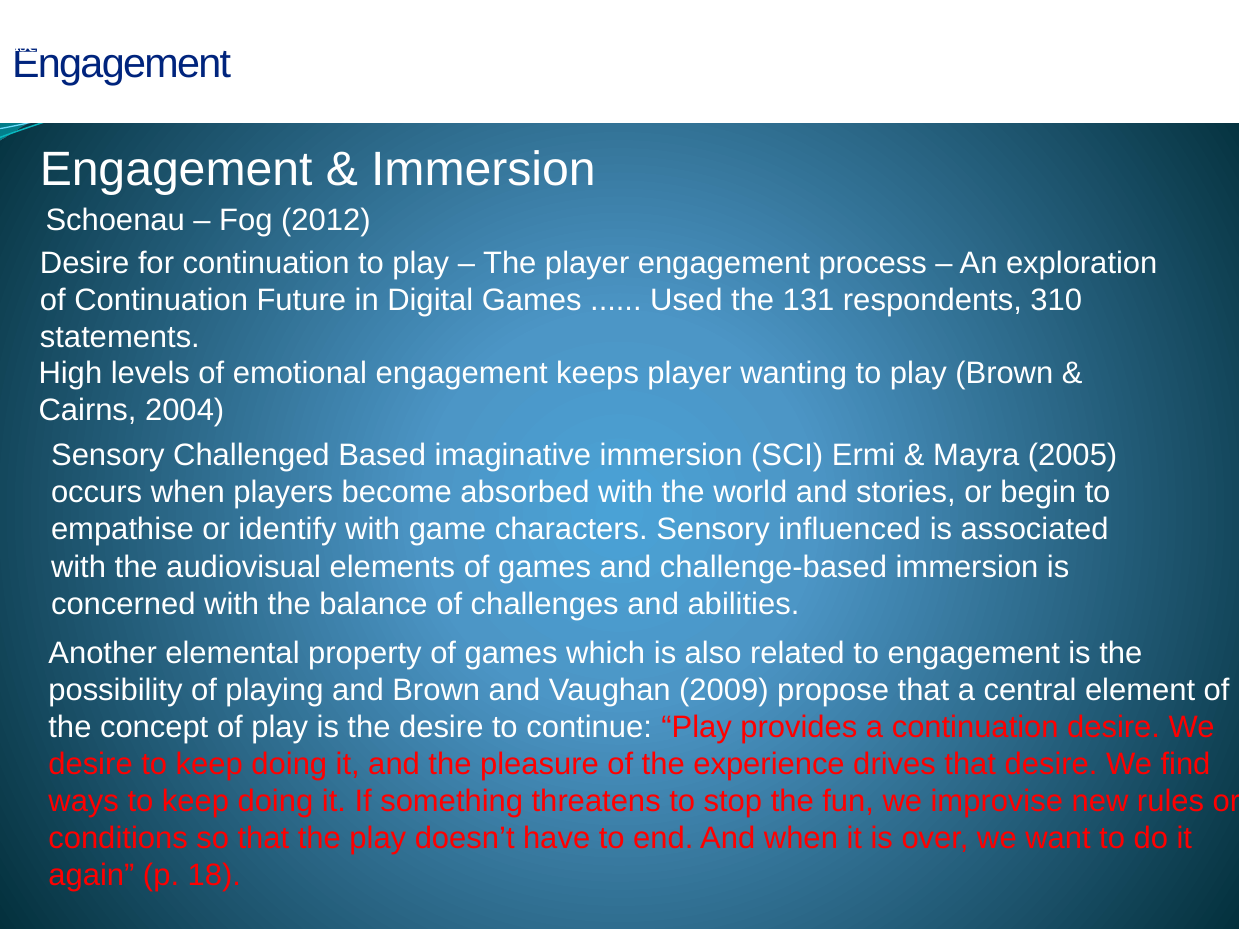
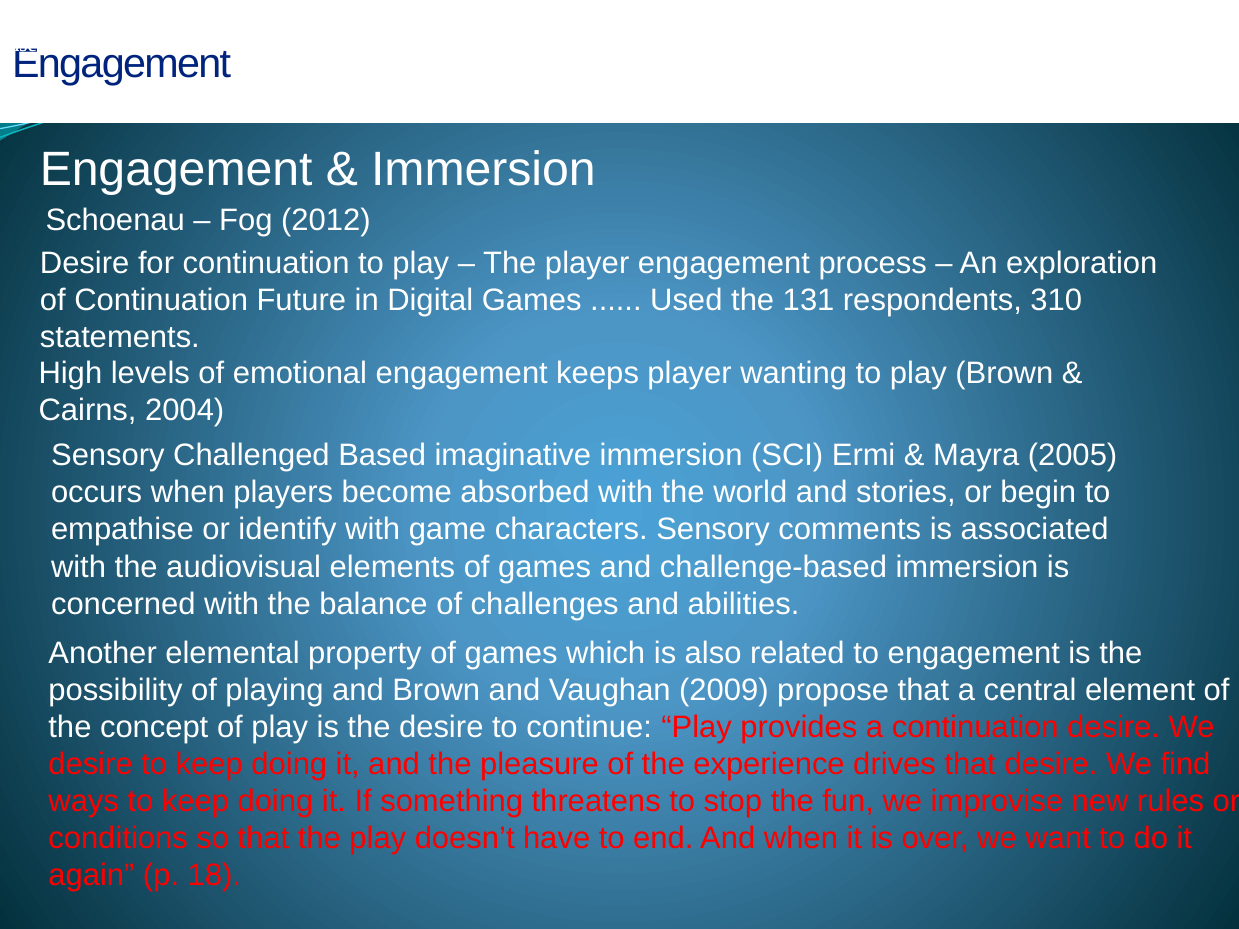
influenced: influenced -> comments
